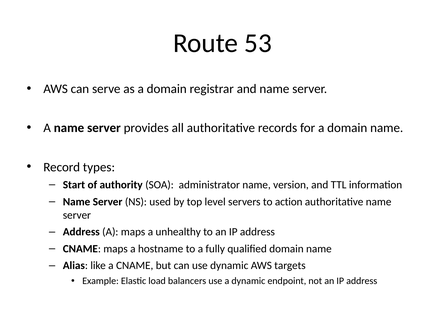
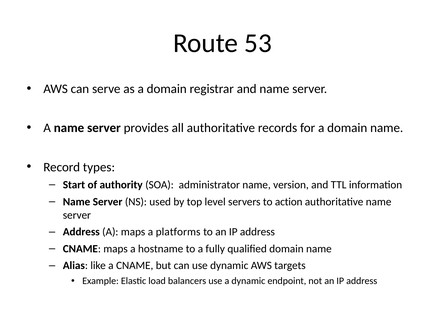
unhealthy: unhealthy -> platforms
